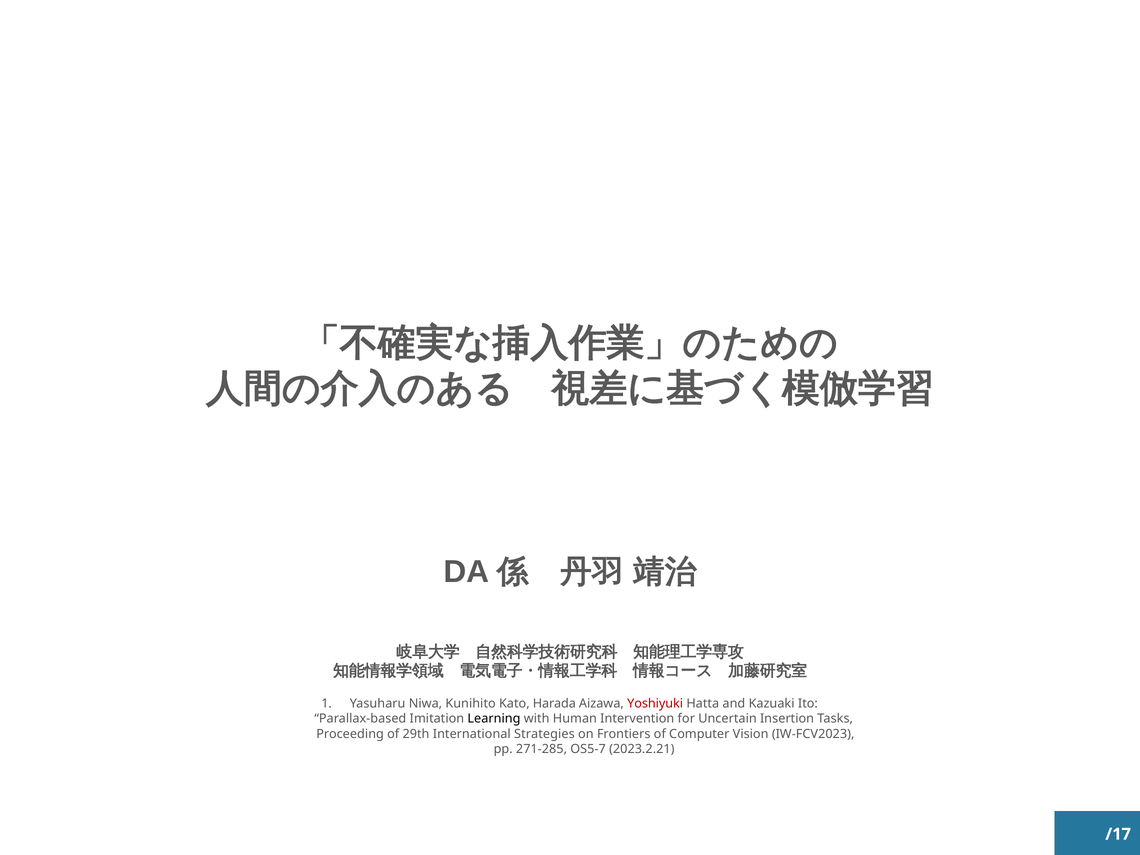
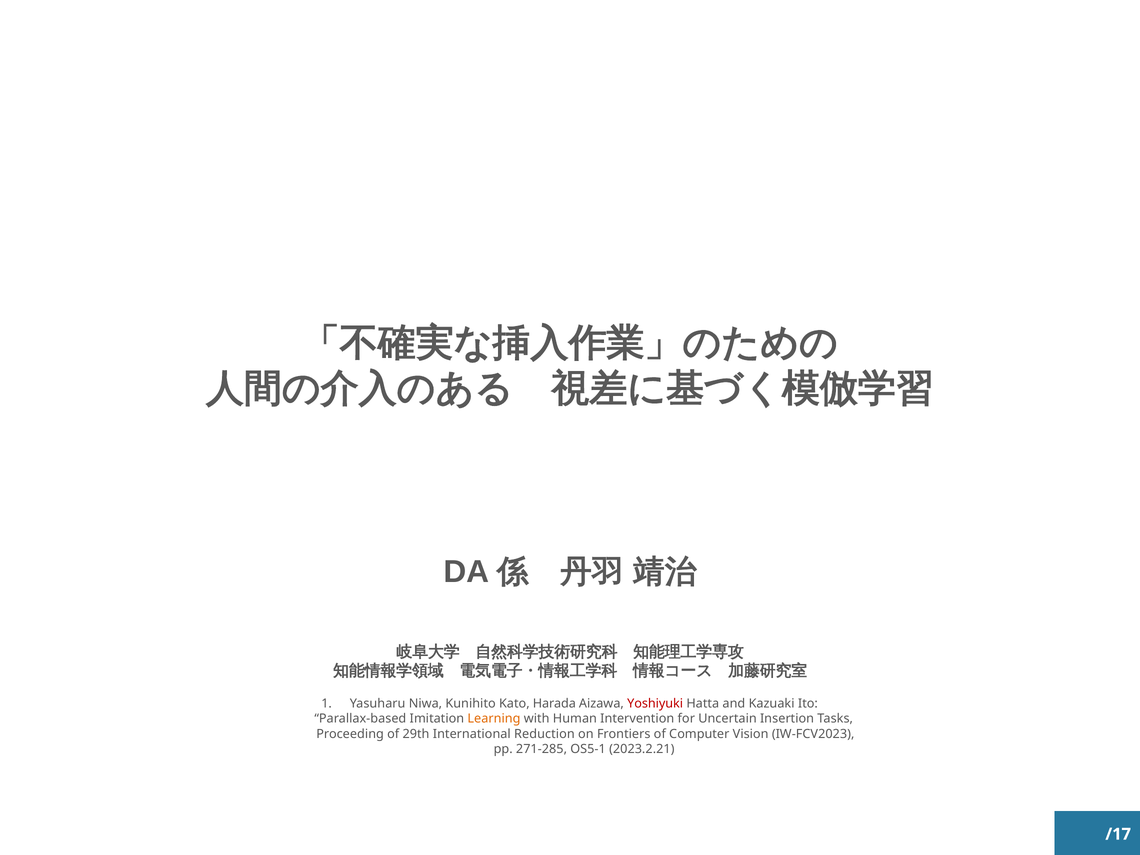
Learning colour: black -> orange
Strategies: Strategies -> Reduction
OS5-7: OS5-7 -> OS5-1
